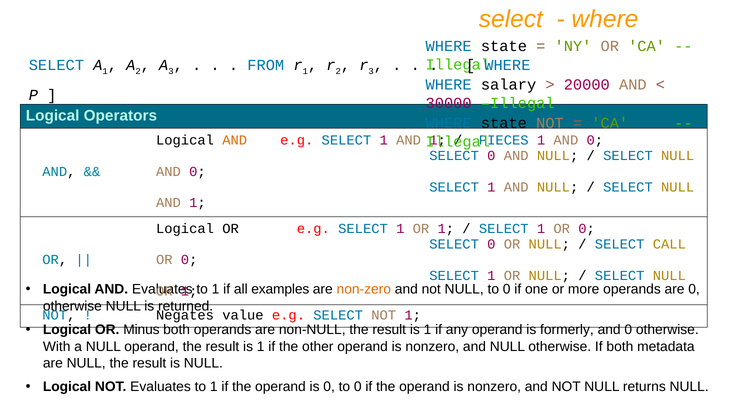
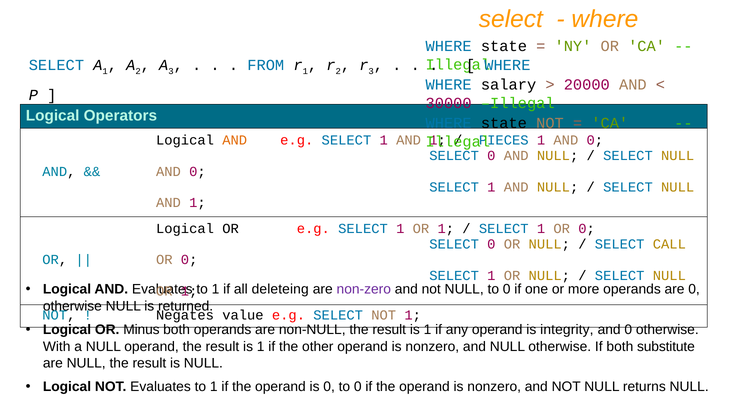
examples: examples -> deleteing
non-zero colour: orange -> purple
formerly: formerly -> integrity
metadata: metadata -> substitute
